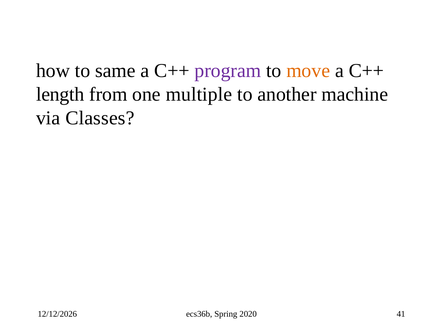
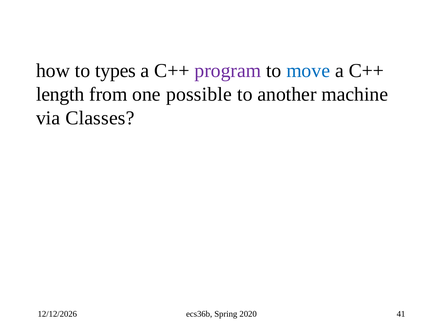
same: same -> types
move colour: orange -> blue
multiple: multiple -> possible
